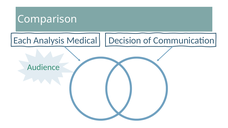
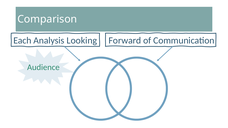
Medical: Medical -> Looking
Decision: Decision -> Forward
